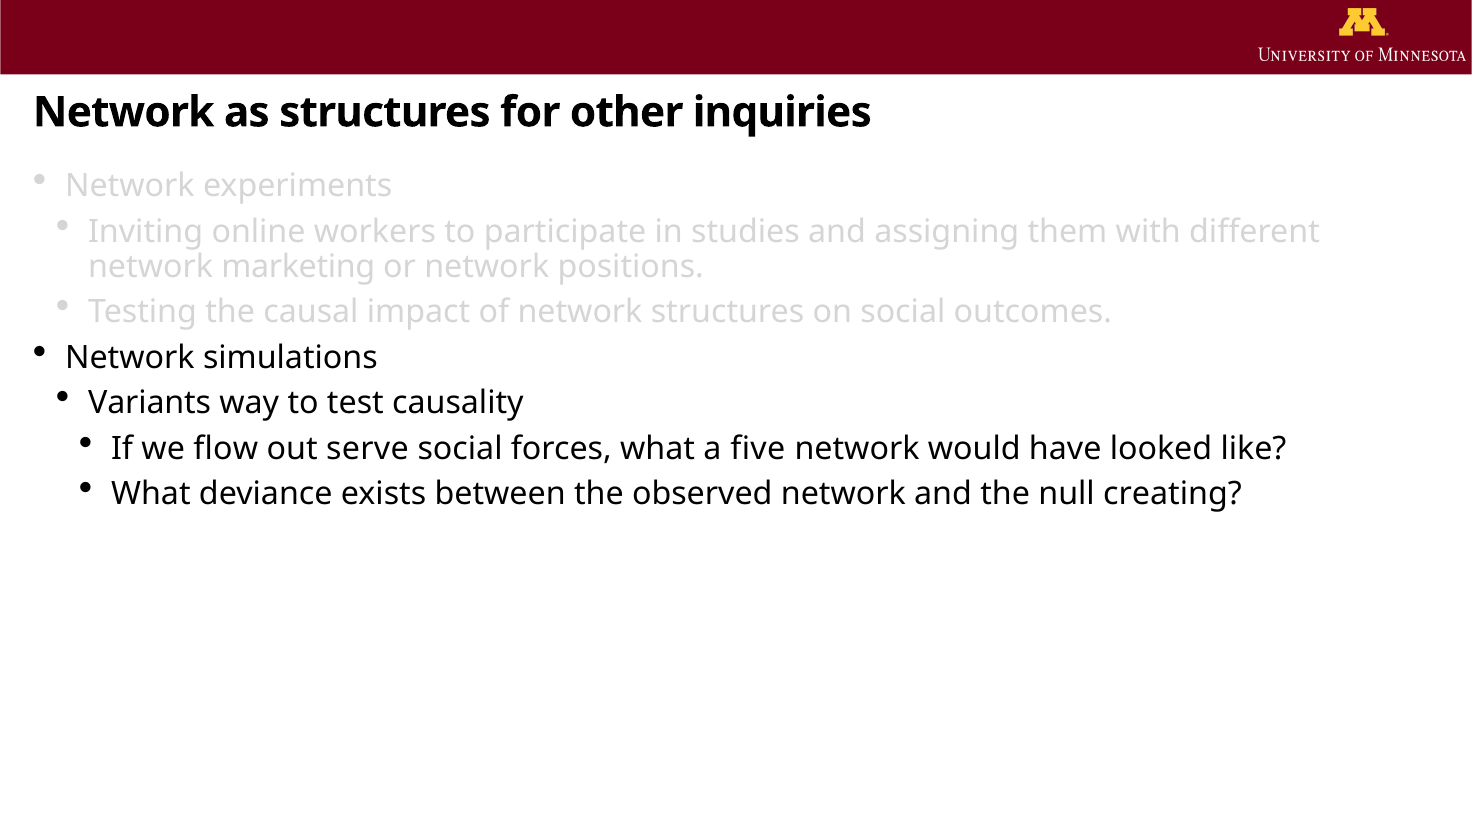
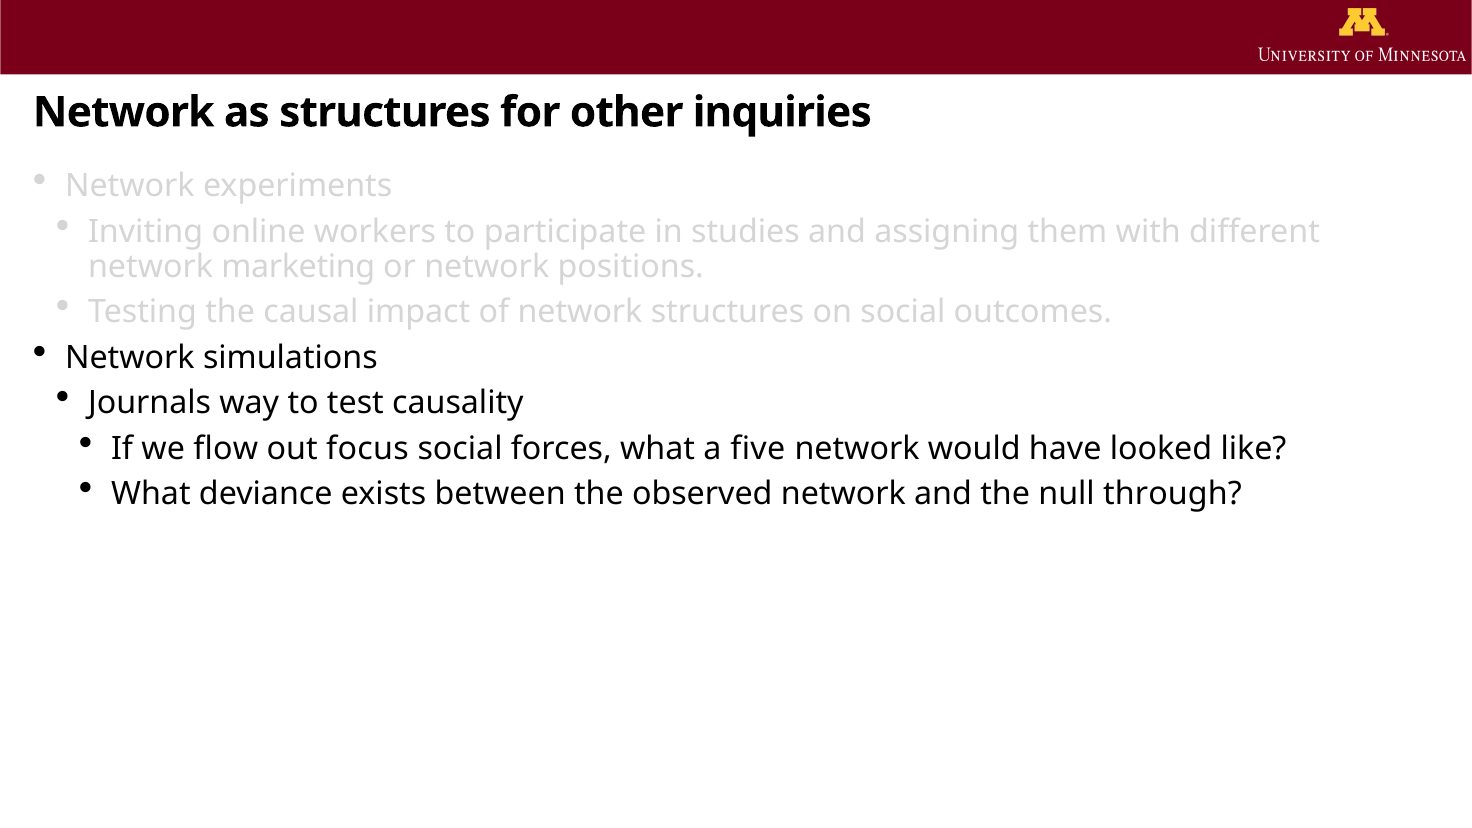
Variants: Variants -> Journals
serve: serve -> focus
creating: creating -> through
